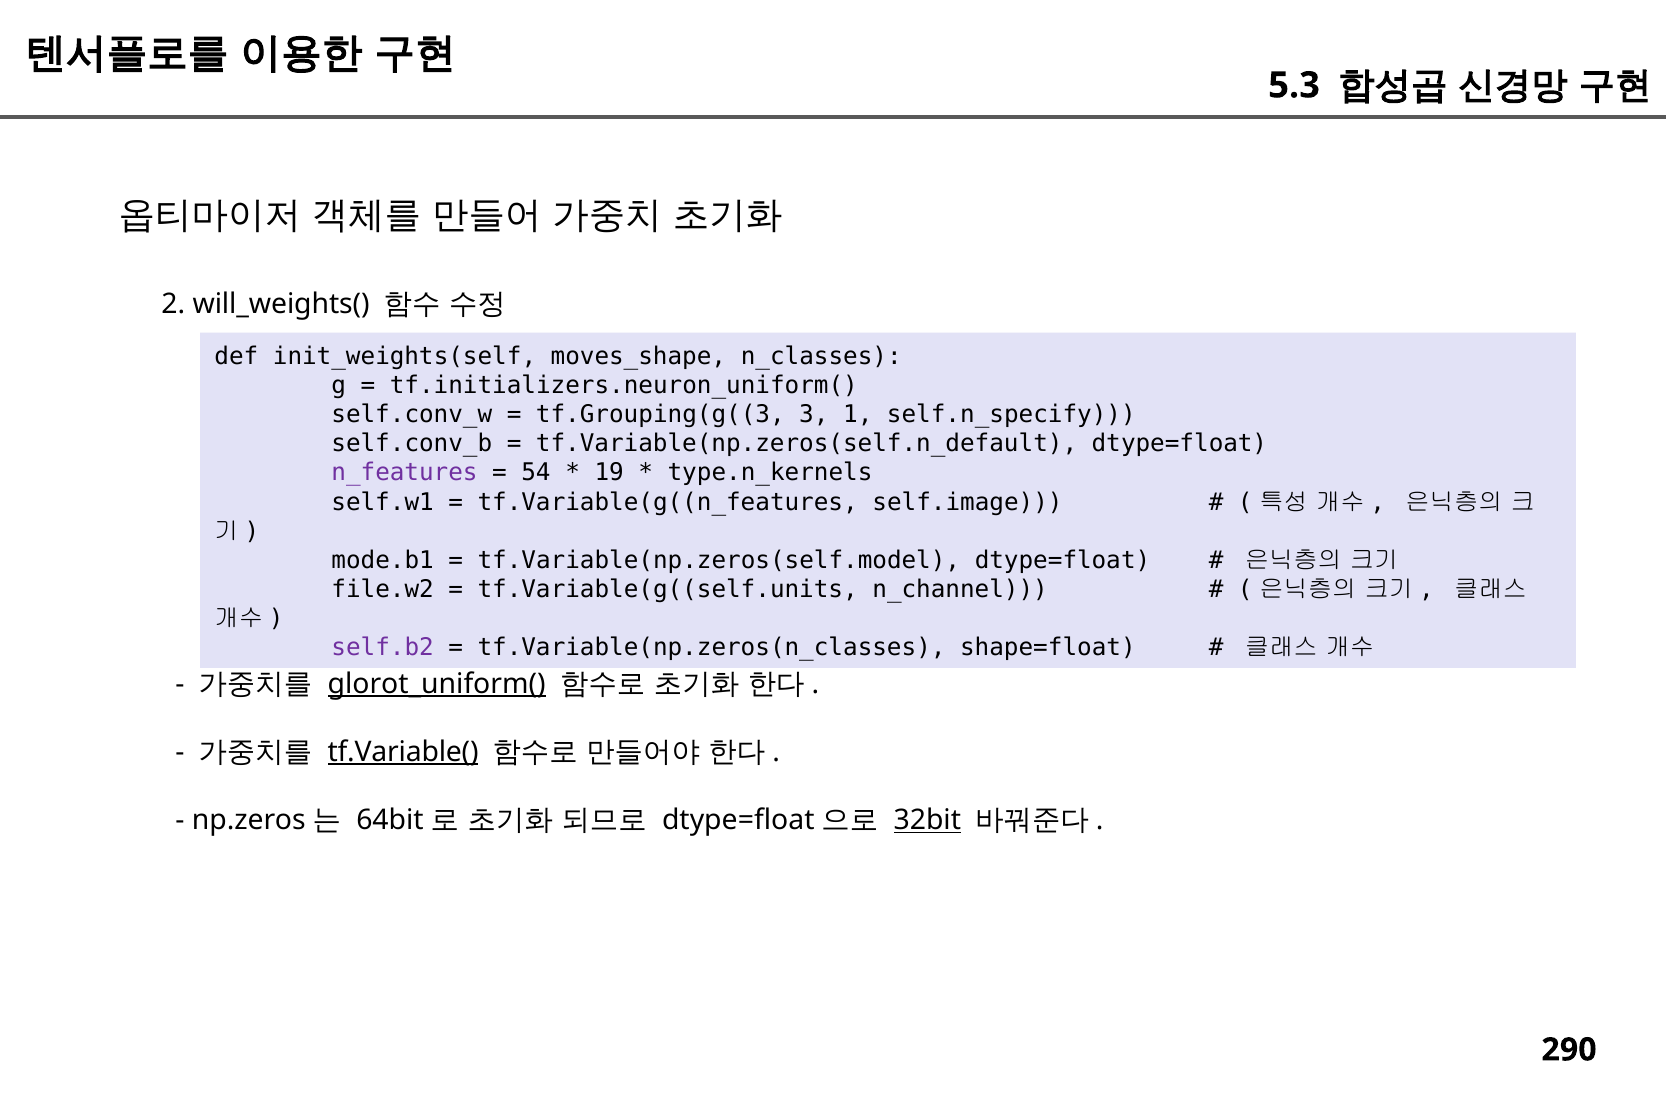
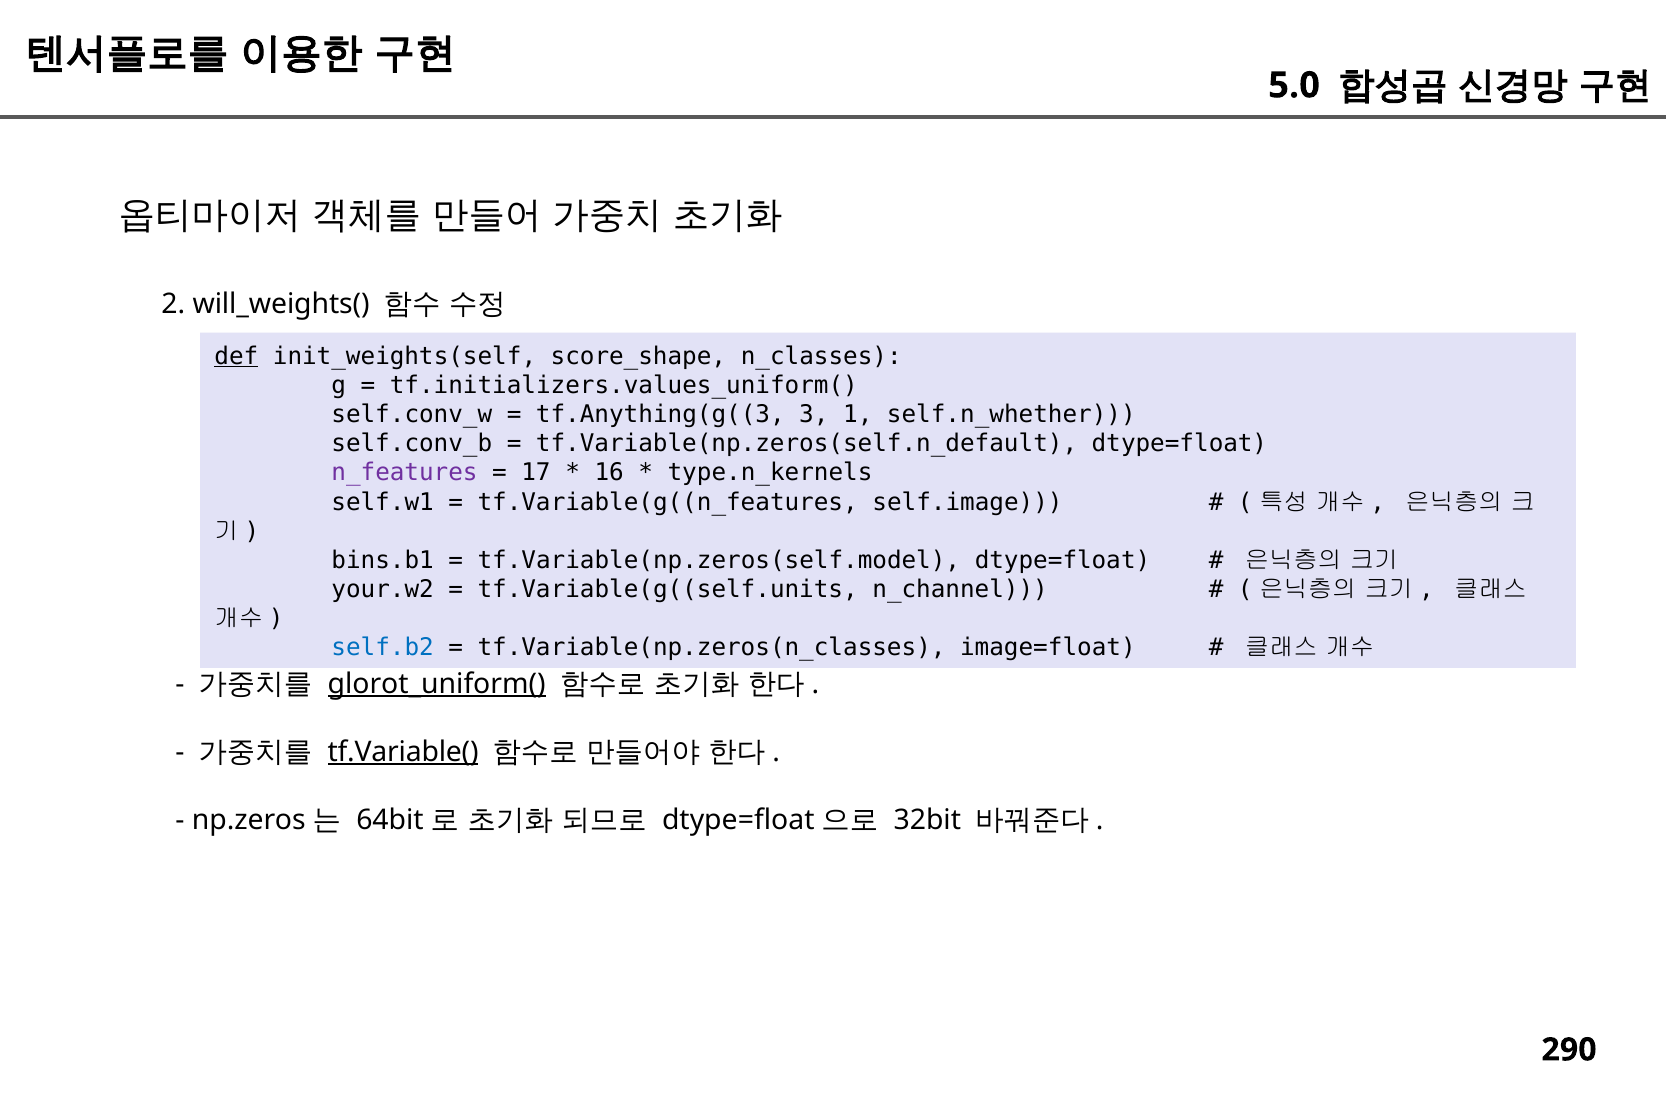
5.3: 5.3 -> 5.0
def underline: none -> present
moves_shape: moves_shape -> score_shape
tf.initializers.neuron_uniform(: tf.initializers.neuron_uniform( -> tf.initializers.values_uniform(
tf.Grouping(g((3: tf.Grouping(g((3 -> tf.Anything(g((3
self.n_specify: self.n_specify -> self.n_whether
54: 54 -> 17
19: 19 -> 16
mode.b1: mode.b1 -> bins.b1
file.w2: file.w2 -> your.w2
self.b2 colour: purple -> blue
shape=float: shape=float -> image=float
32bit underline: present -> none
